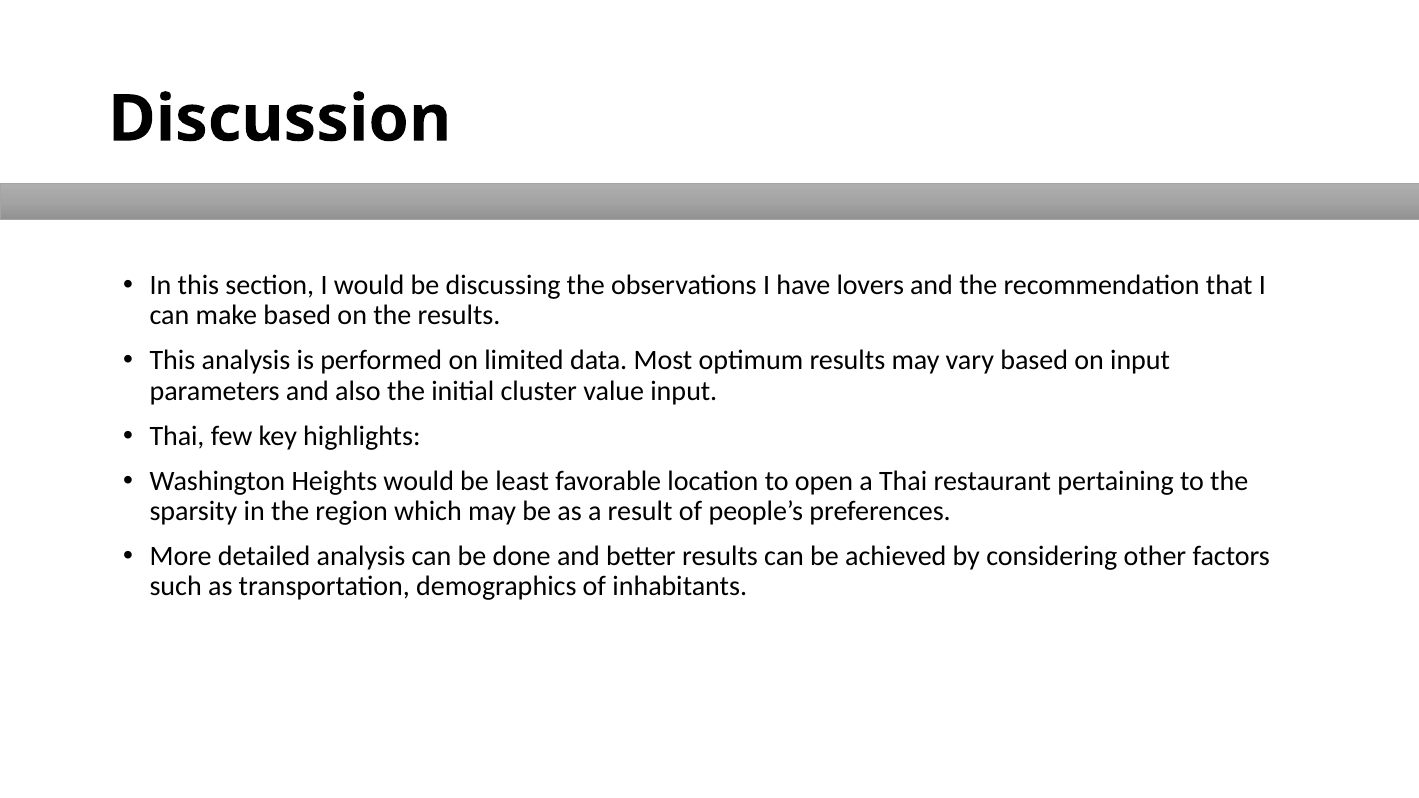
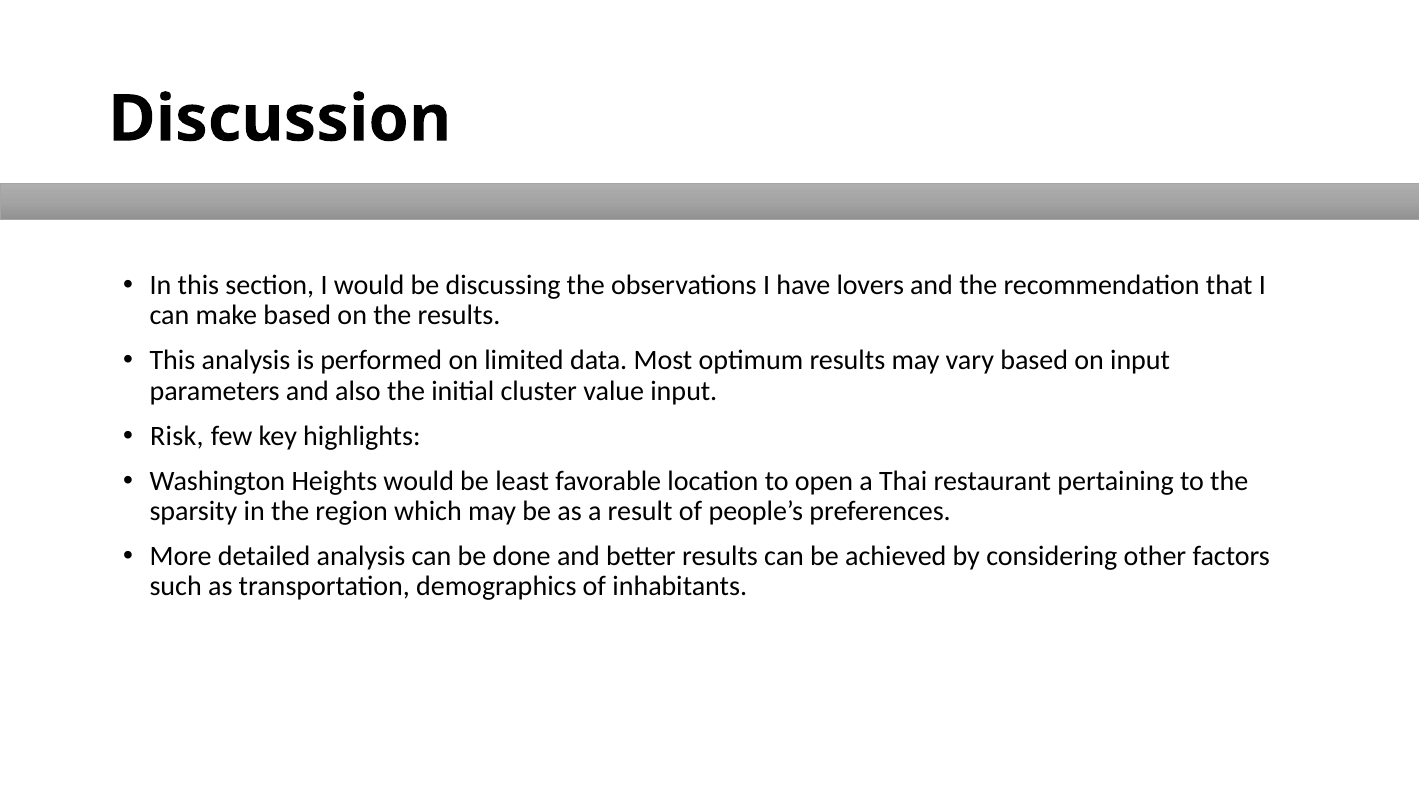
Thai at (177, 436): Thai -> Risk
